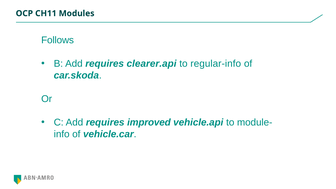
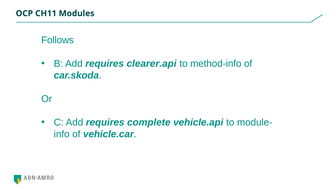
regular-info: regular-info -> method-info
improved: improved -> complete
